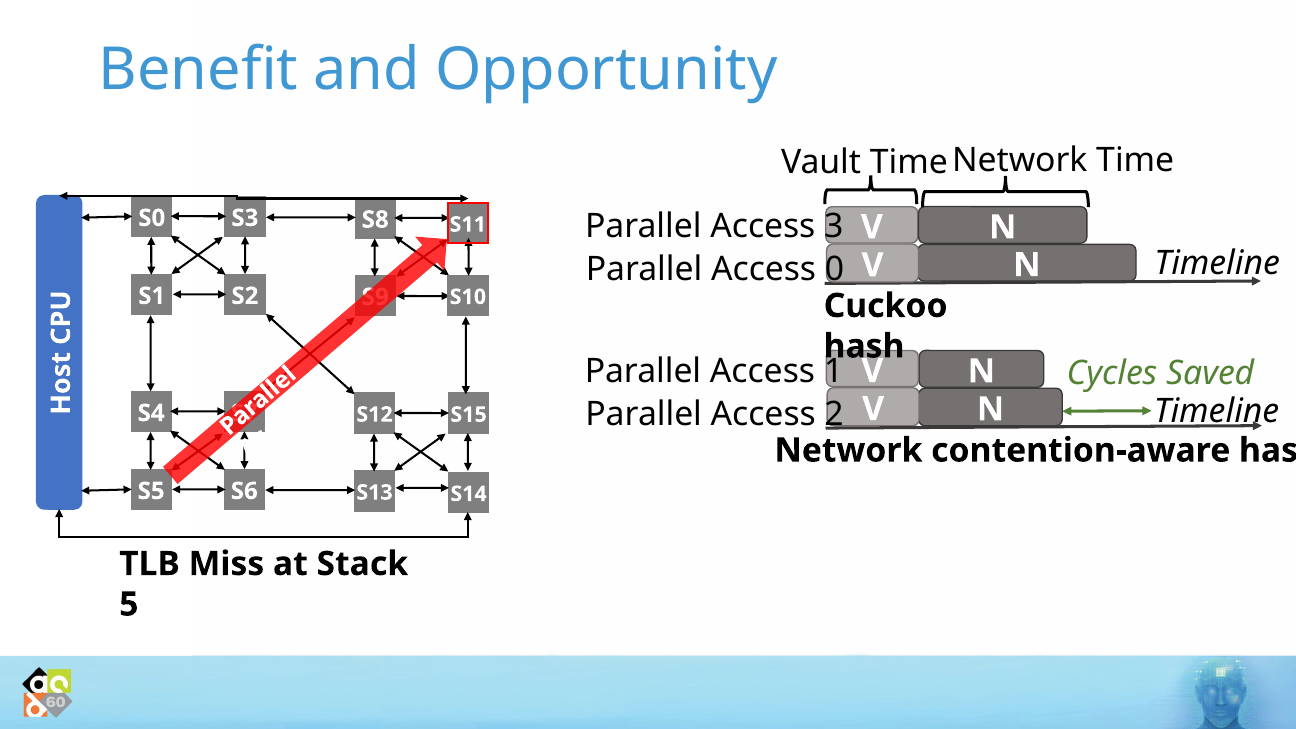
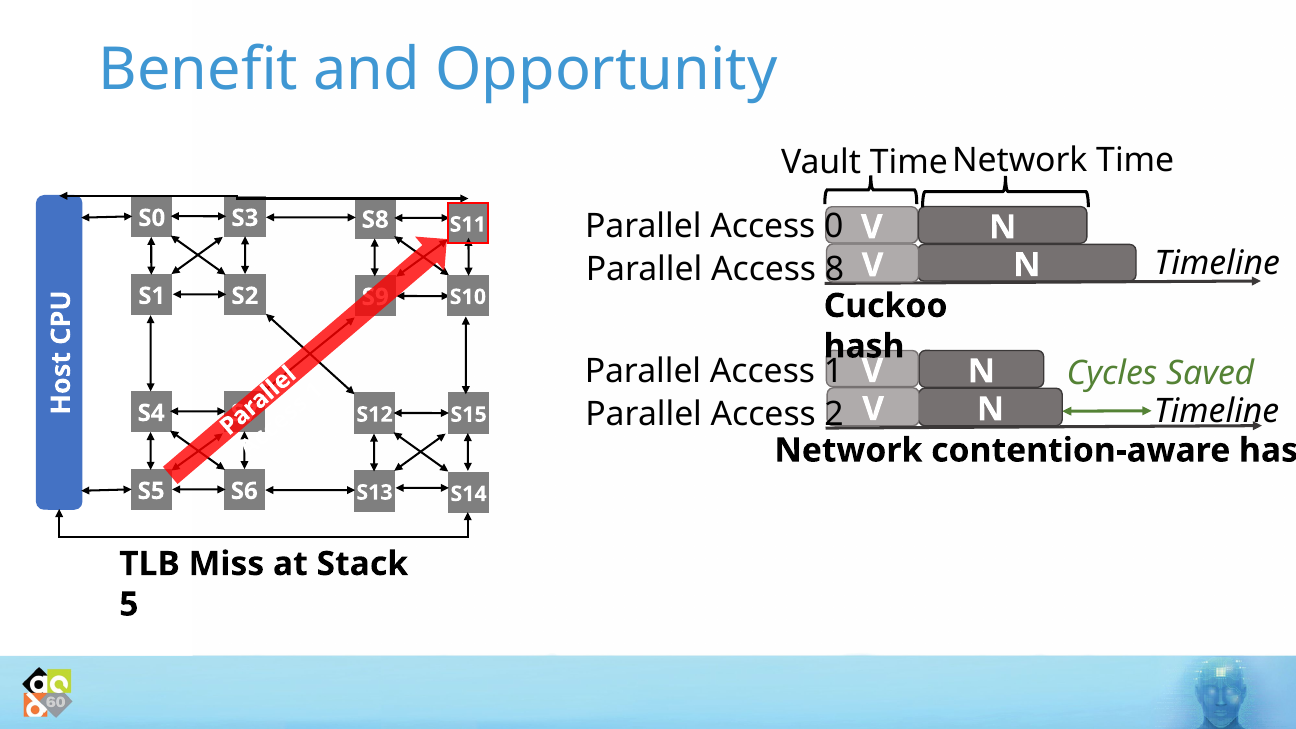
3: 3 -> 0
0: 0 -> 8
